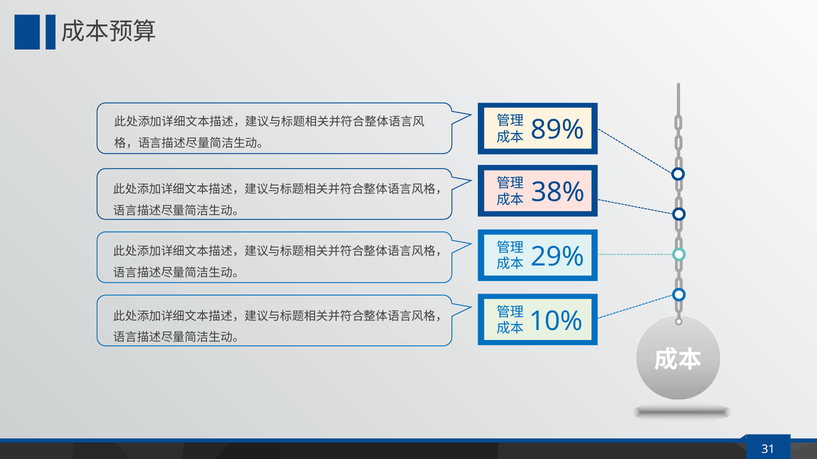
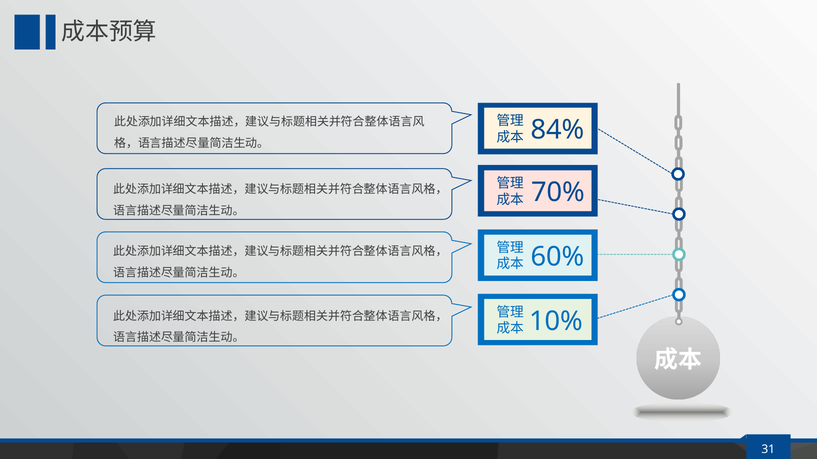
89%: 89% -> 84%
38%: 38% -> 70%
29%: 29% -> 60%
